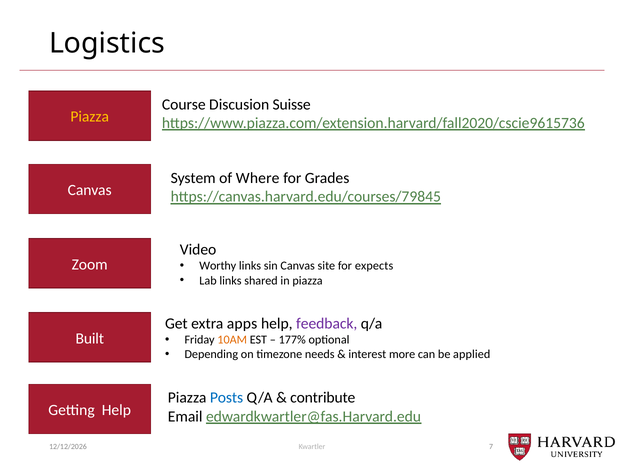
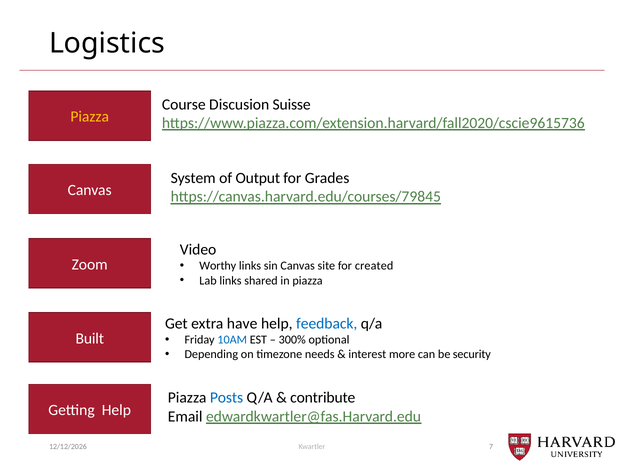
Where: Where -> Output
expects: expects -> created
apps: apps -> have
feedback colour: purple -> blue
10AM colour: orange -> blue
177%: 177% -> 300%
applied: applied -> security
